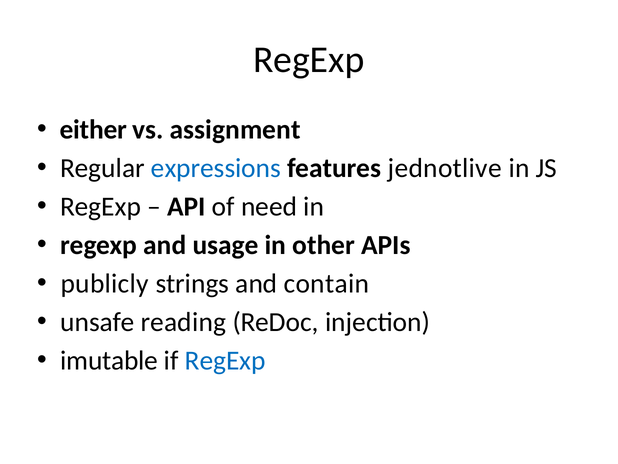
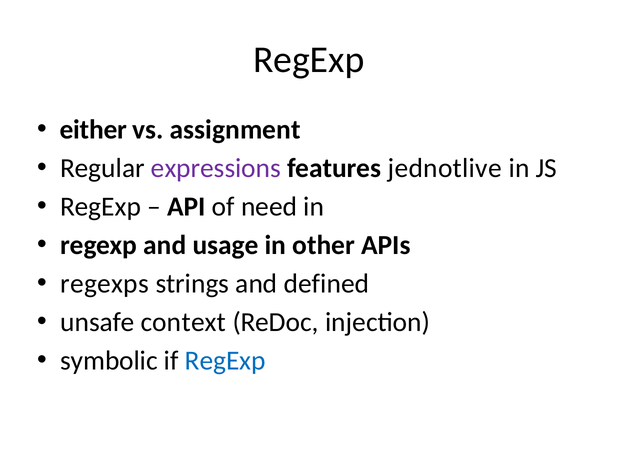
expressions colour: blue -> purple
publicly: publicly -> regexps
contain: contain -> defined
reading: reading -> context
imutable: imutable -> symbolic
